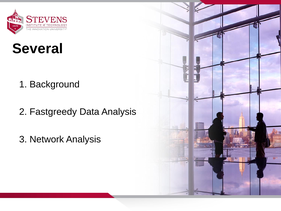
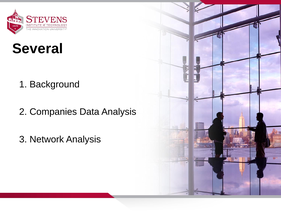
Fastgreedy: Fastgreedy -> Companies
